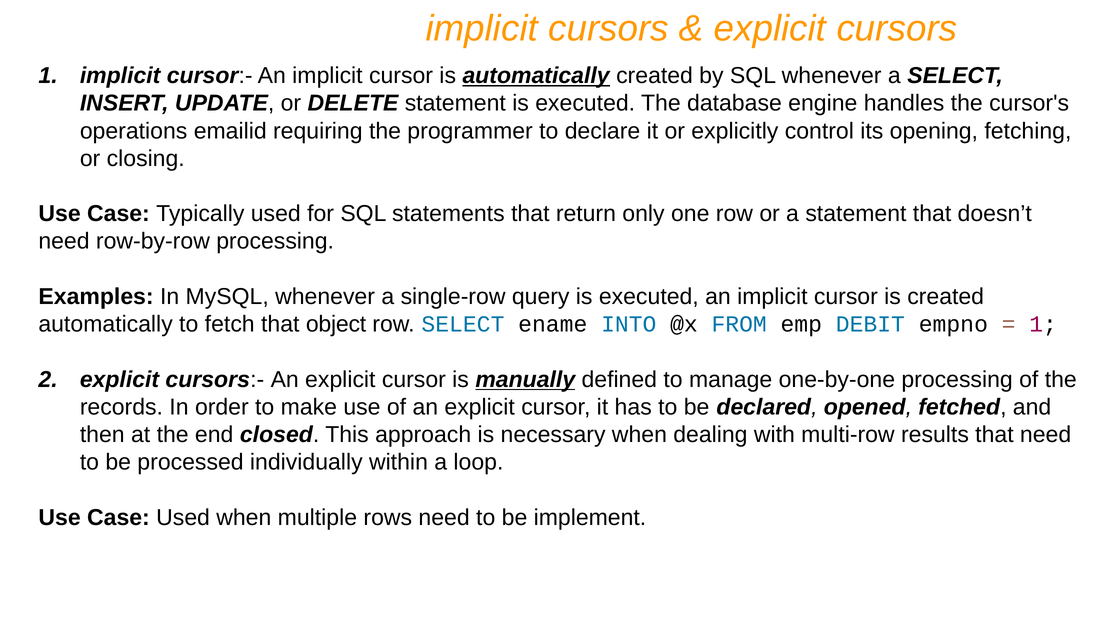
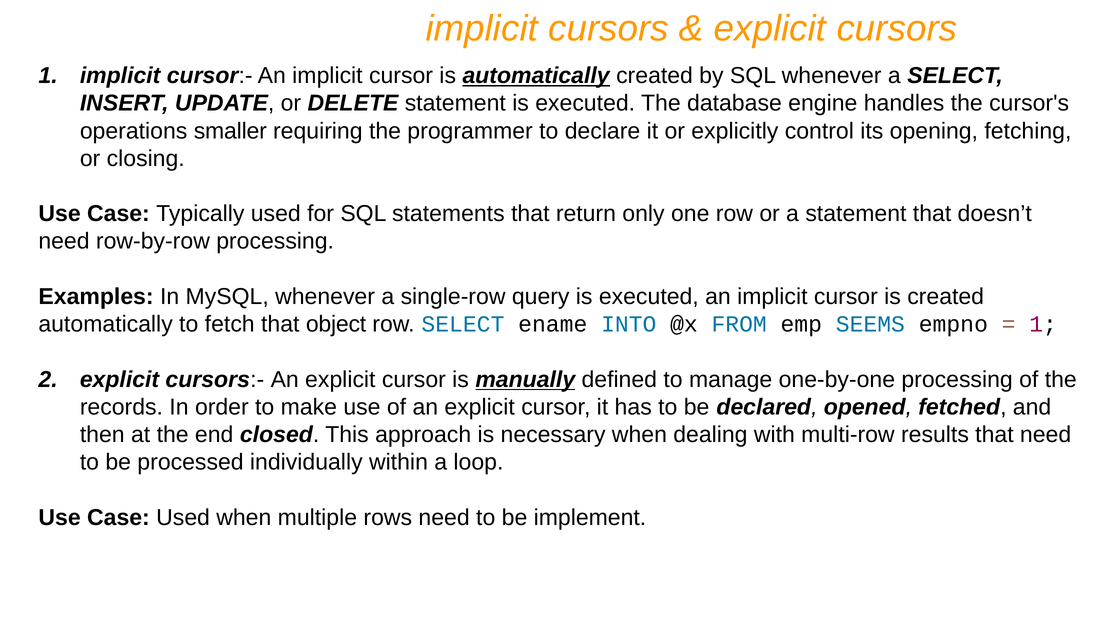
emailid: emailid -> smaller
DEBIT: DEBIT -> SEEMS
